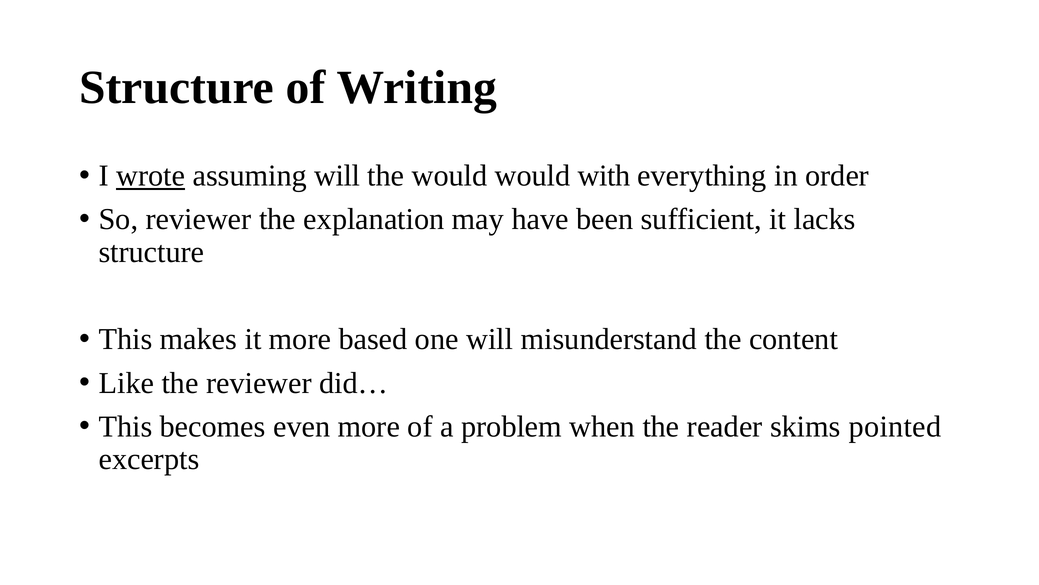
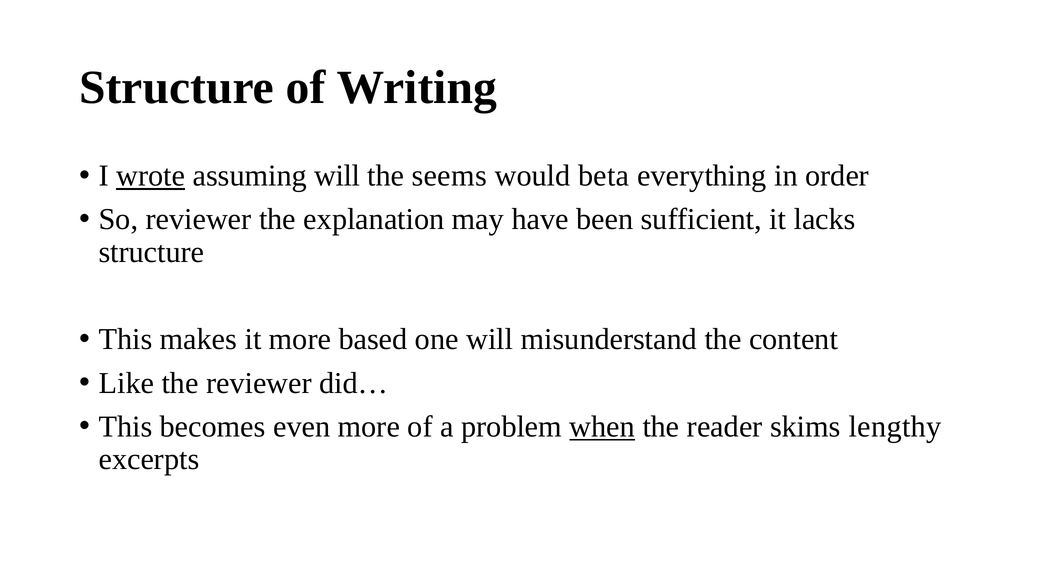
the would: would -> seems
with: with -> beta
when underline: none -> present
pointed: pointed -> lengthy
